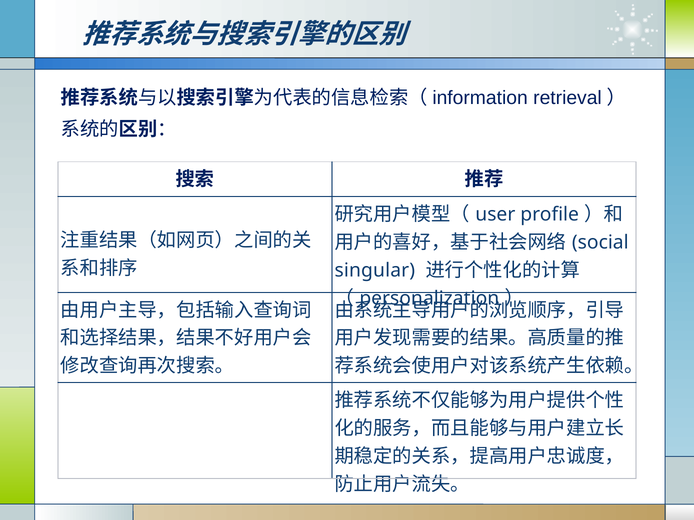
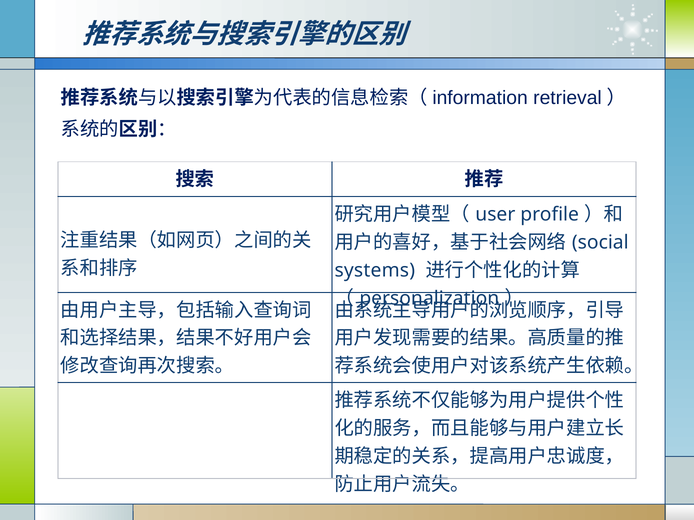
singular: singular -> systems
